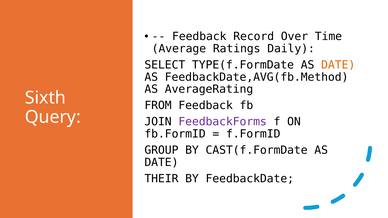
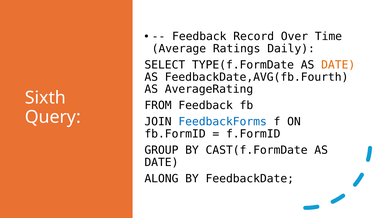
FeedbackDate,AVG(fb.Method: FeedbackDate,AVG(fb.Method -> FeedbackDate,AVG(fb.Fourth
FeedbackForms colour: purple -> blue
THEIR: THEIR -> ALONG
